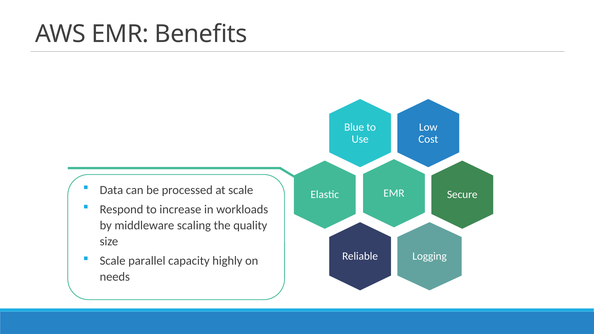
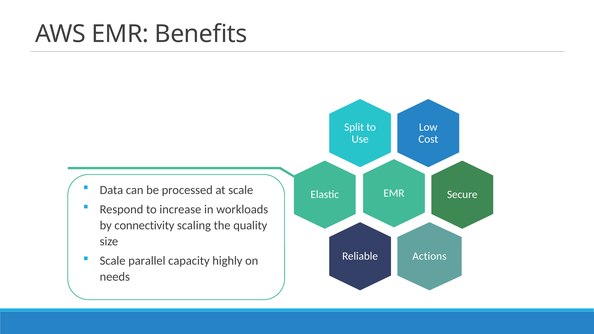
Blue: Blue -> Split
middleware: middleware -> connectivity
Logging: Logging -> Actions
